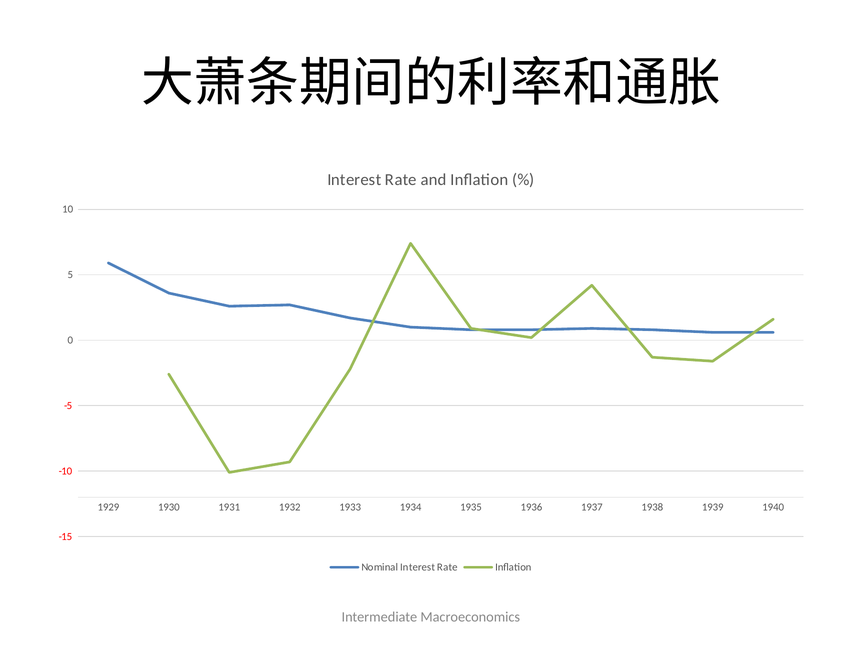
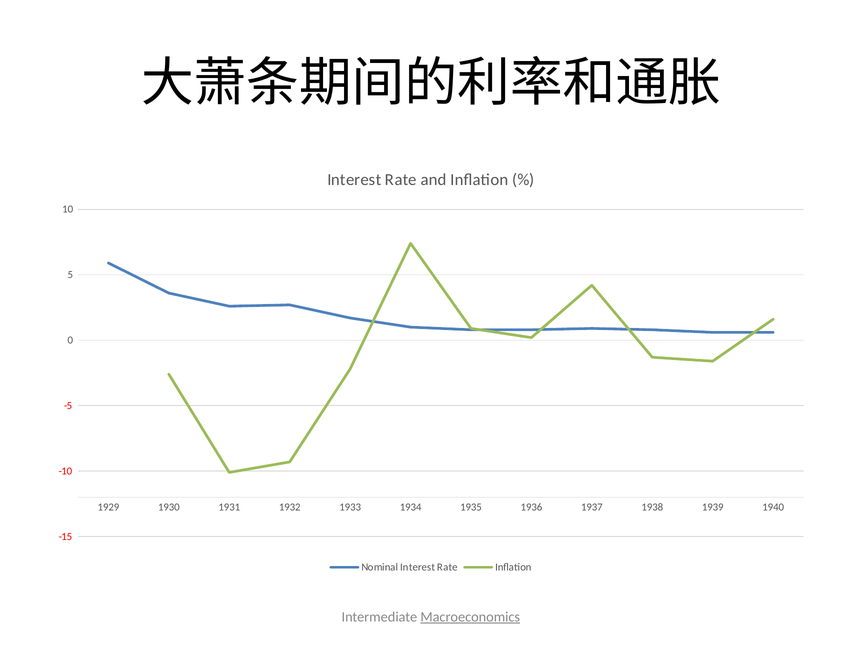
Macroeconomics underline: none -> present
